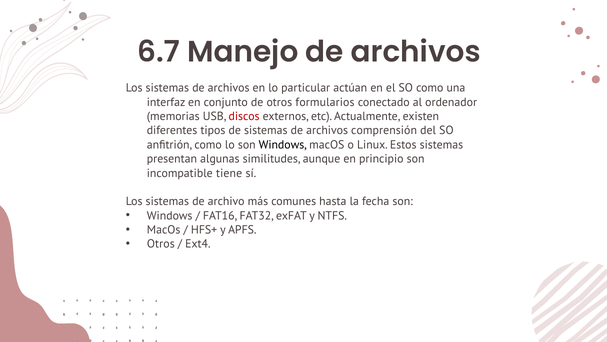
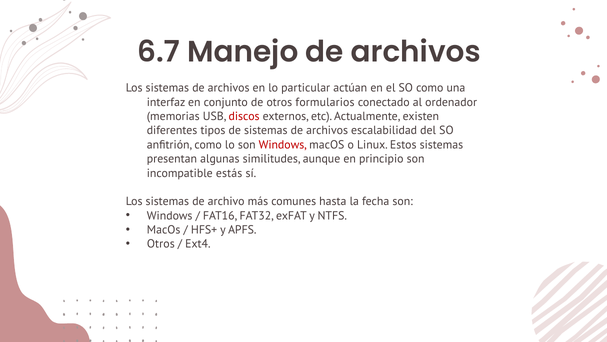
comprensión: comprensión -> escalabilidad
Windows at (283, 144) colour: black -> red
tiene: tiene -> estás
